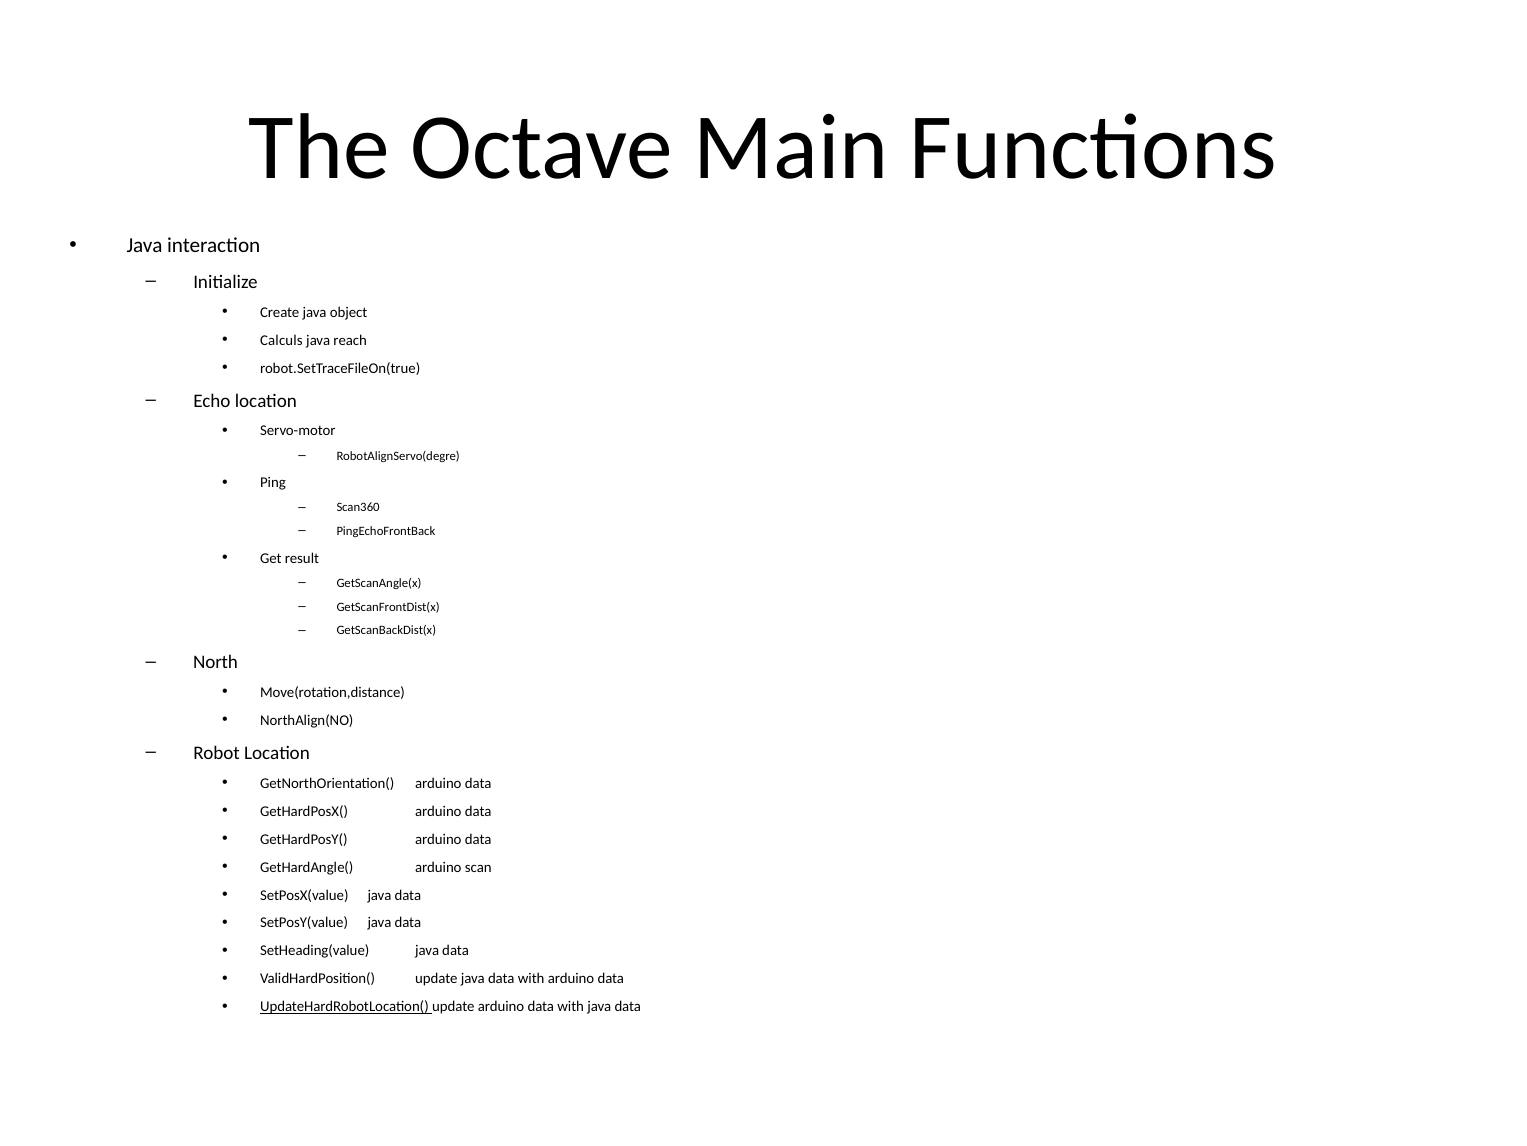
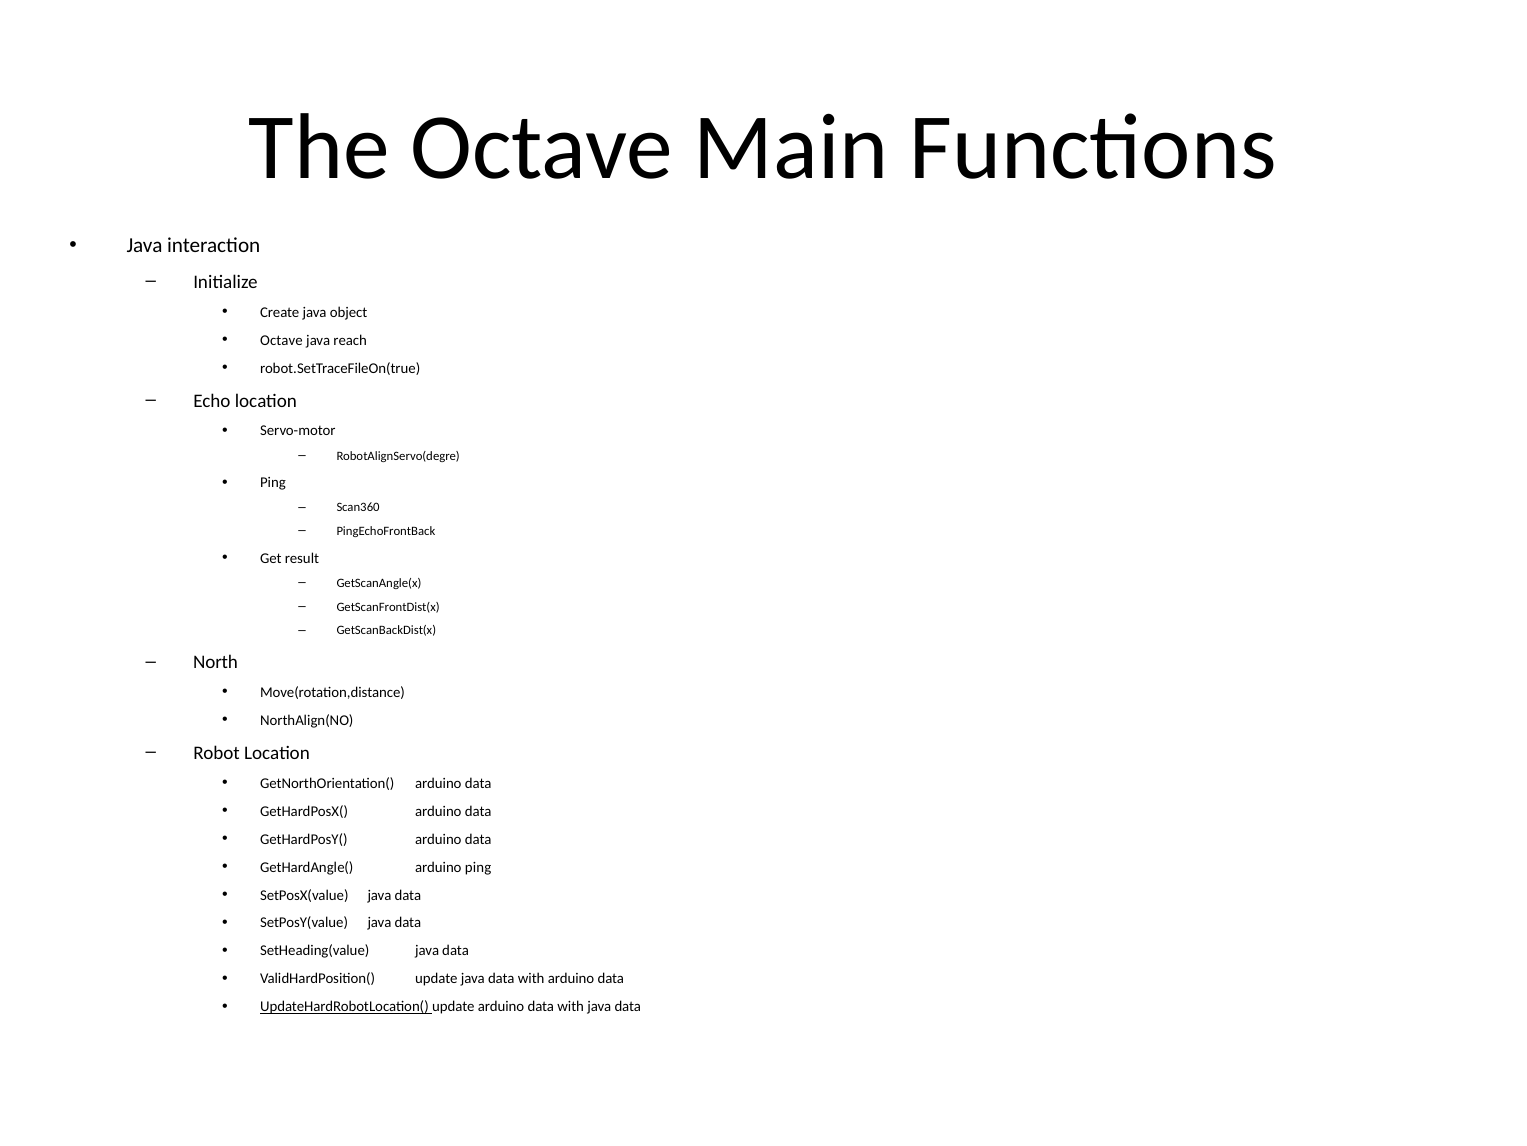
Calculs at (281, 340): Calculs -> Octave
arduino scan: scan -> ping
